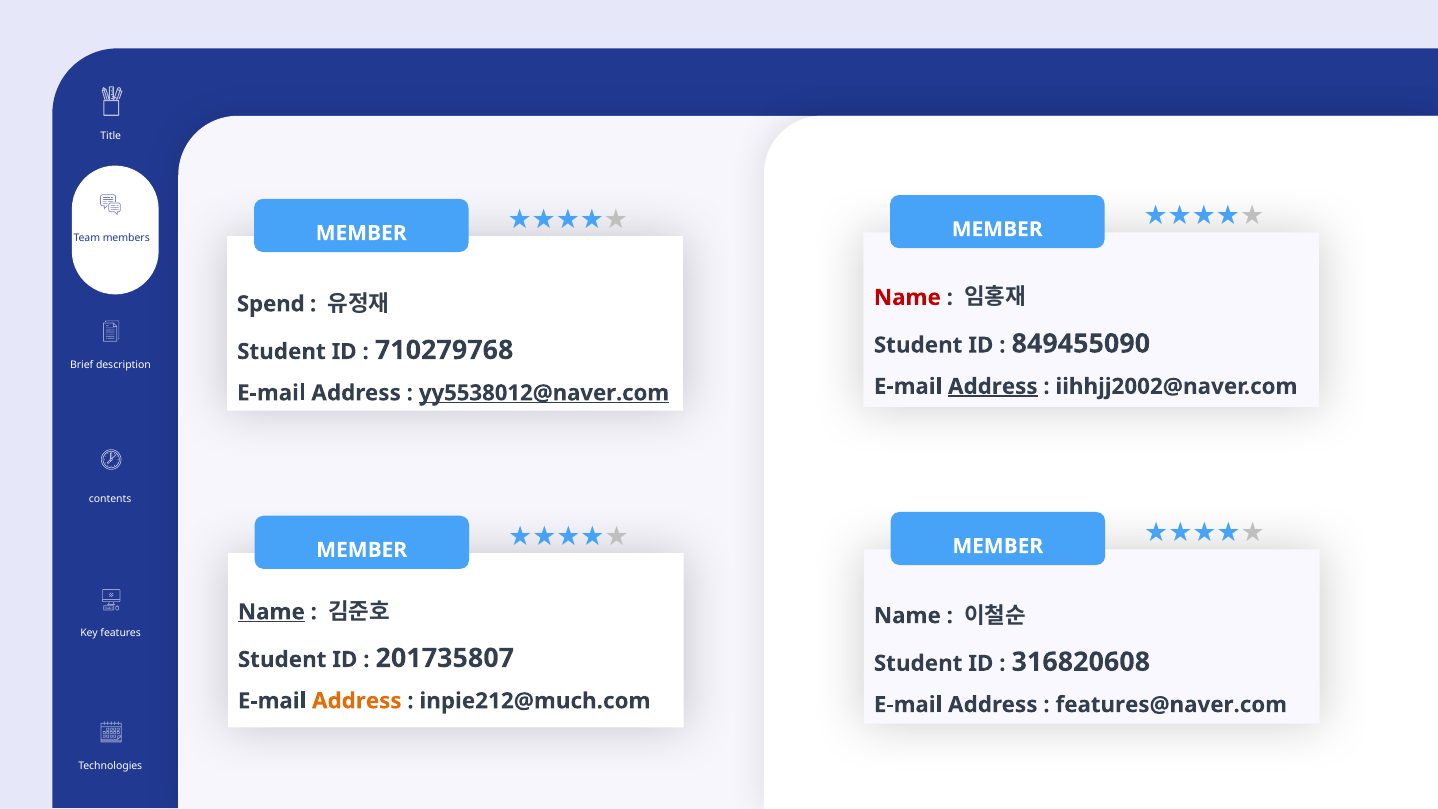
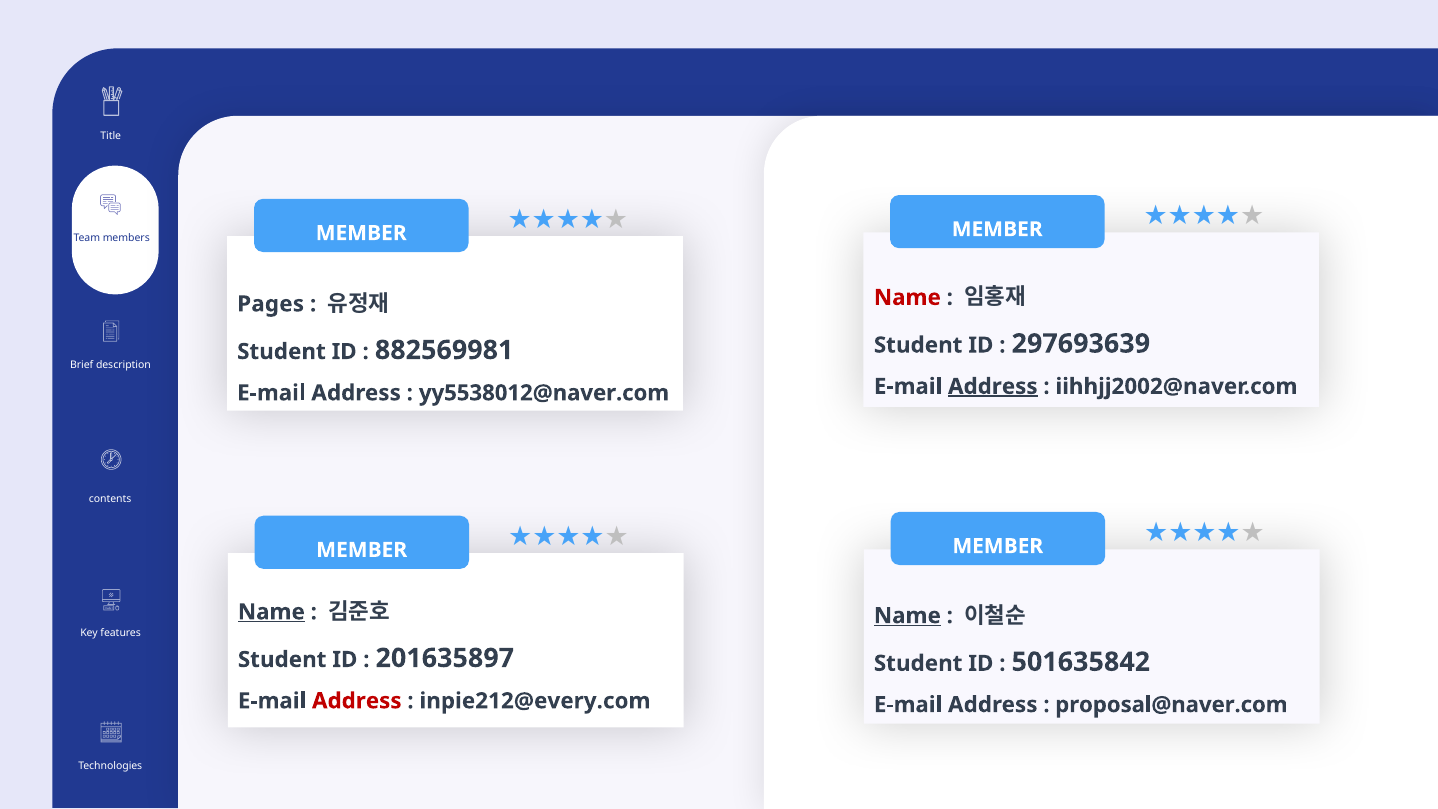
Spend: Spend -> Pages
849455090: 849455090 -> 297693639
710279768: 710279768 -> 882569981
yy5538012@naver.com underline: present -> none
Name at (907, 616) underline: none -> present
201735807: 201735807 -> 201635897
316820608: 316820608 -> 501635842
Address at (357, 701) colour: orange -> red
inpie212@much.com: inpie212@much.com -> inpie212@every.com
features@naver.com: features@naver.com -> proposal@naver.com
